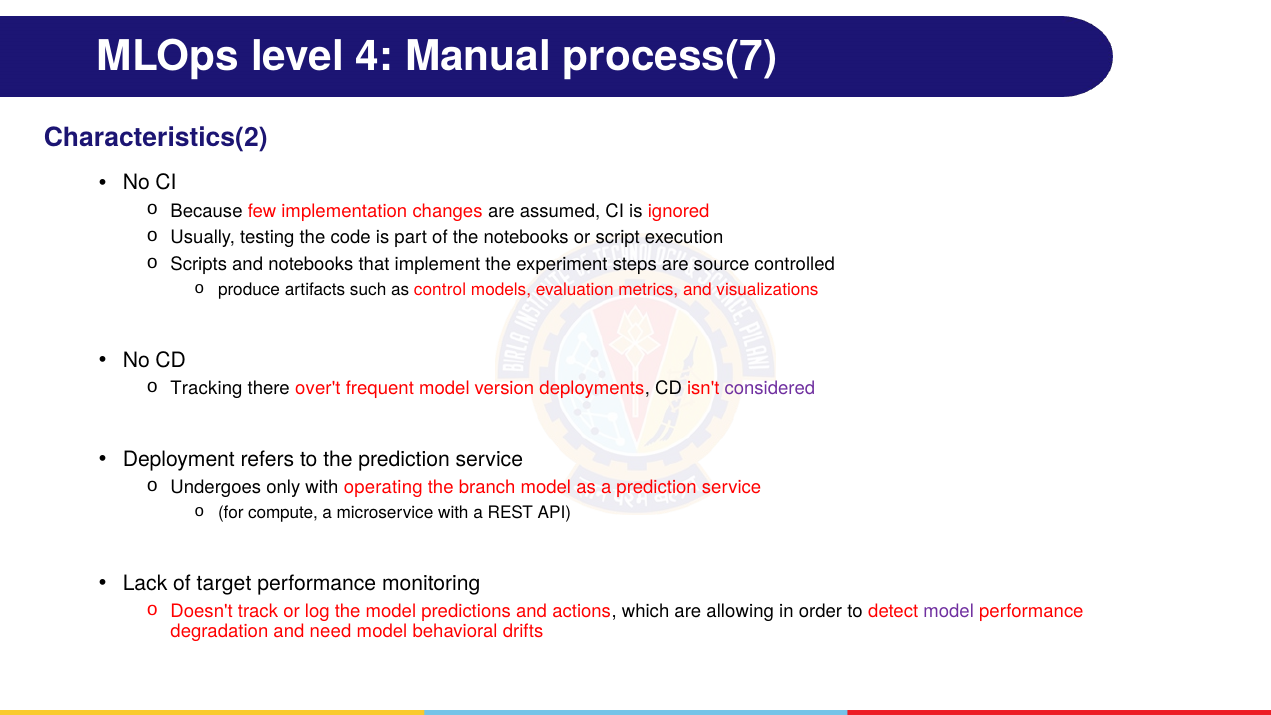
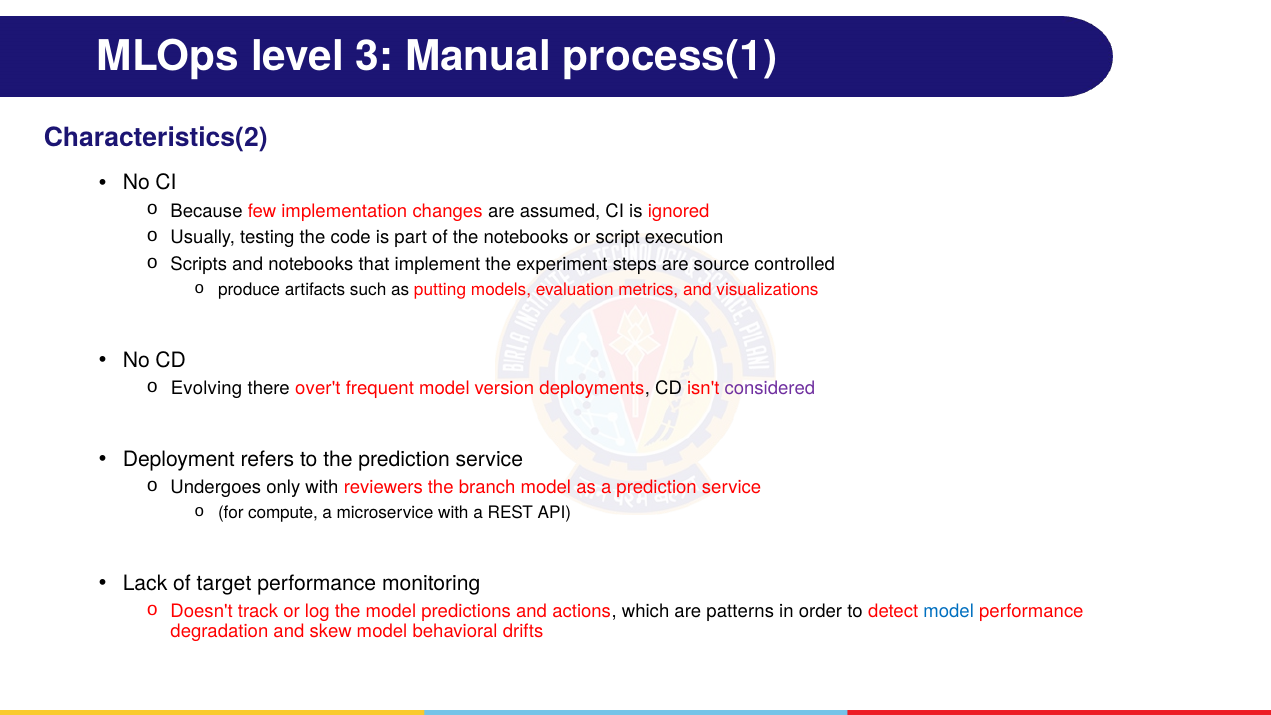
4: 4 -> 3
process(7: process(7 -> process(1
control: control -> putting
Tracking: Tracking -> Evolving
operating: operating -> reviewers
allowing: allowing -> patterns
model at (949, 611) colour: purple -> blue
need: need -> skew
